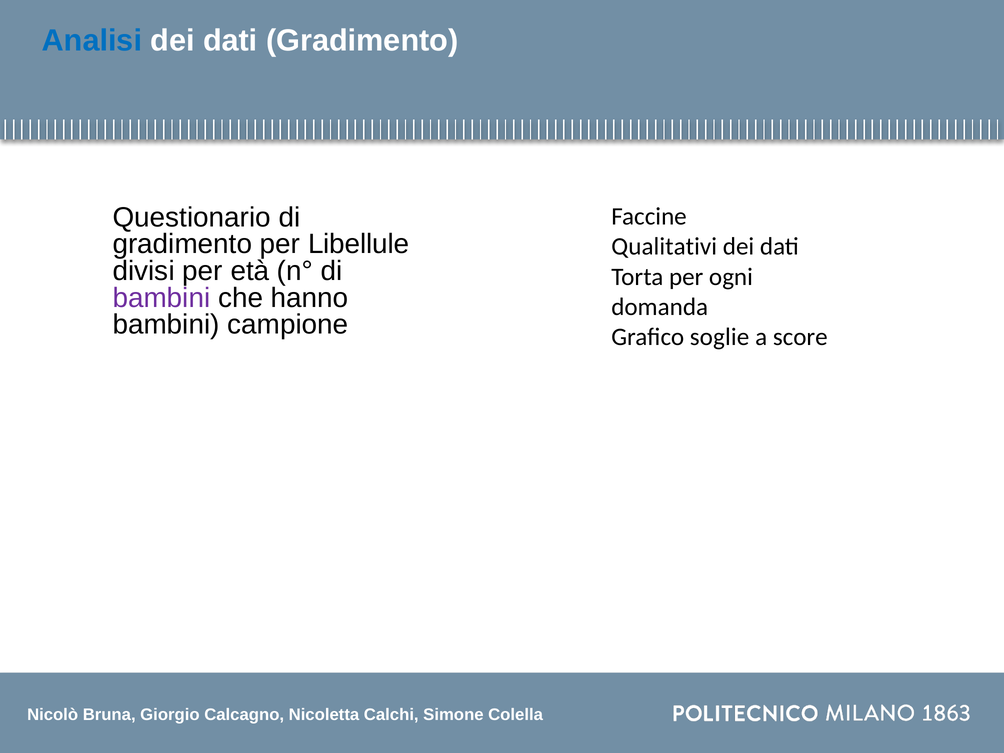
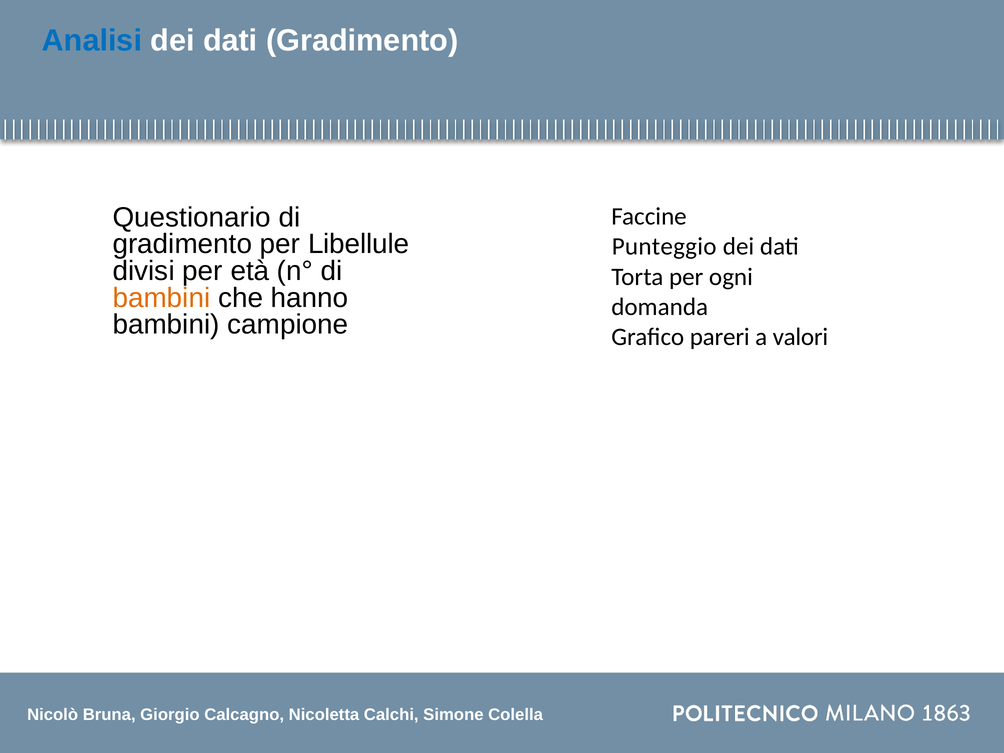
Qualitativi: Qualitativi -> Punteggio
bambini at (161, 298) colour: purple -> orange
soglie: soglie -> pareri
score: score -> valori
